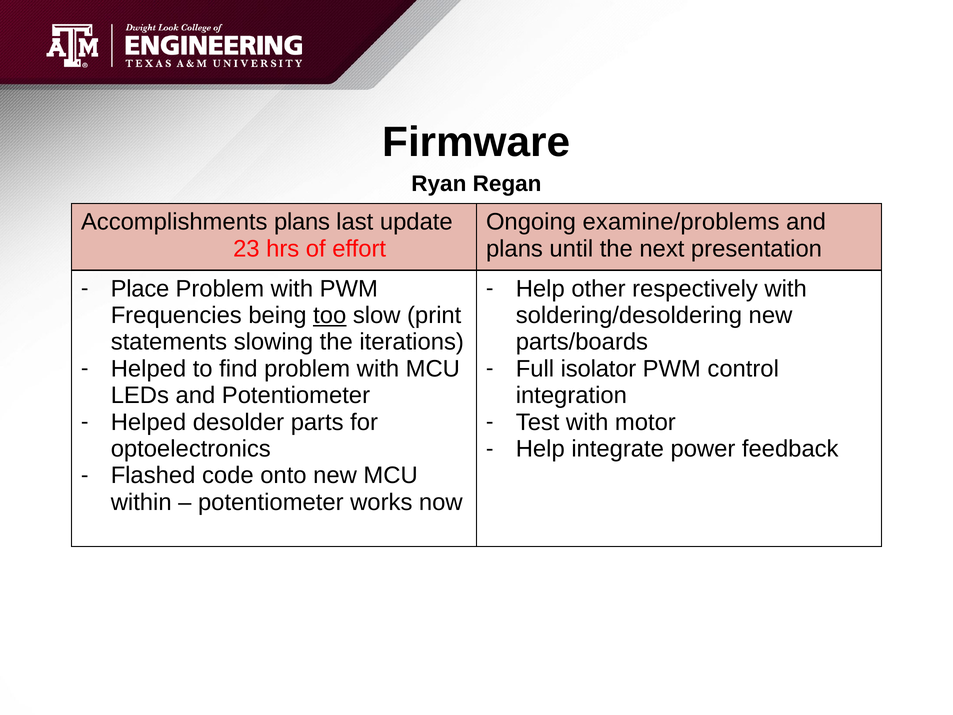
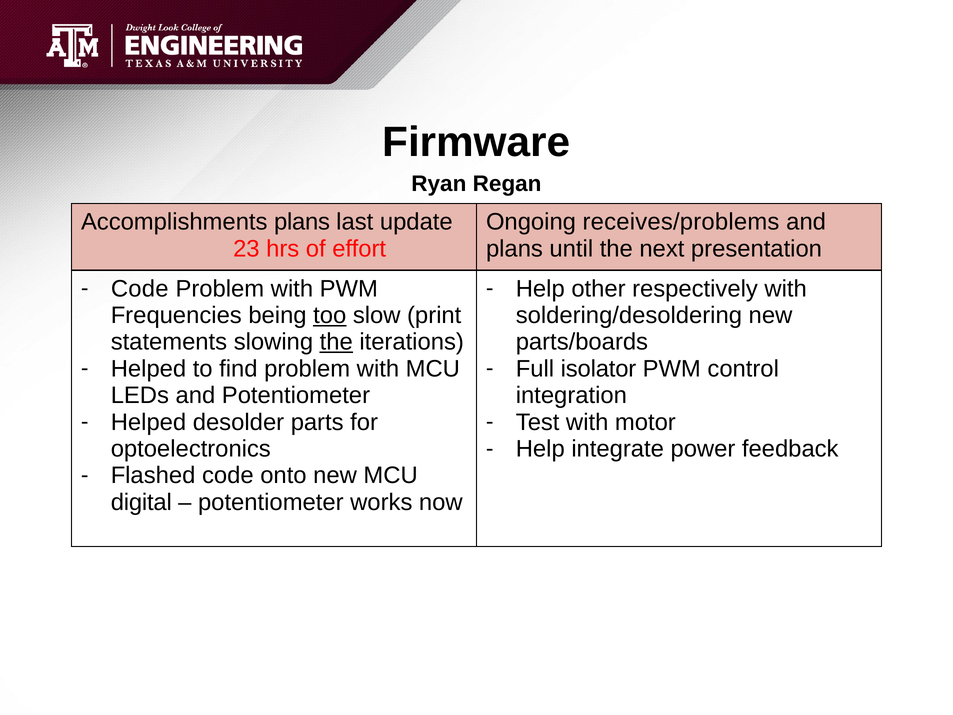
examine/problems: examine/problems -> receives/problems
Place at (140, 289): Place -> Code
the at (336, 342) underline: none -> present
within: within -> digital
